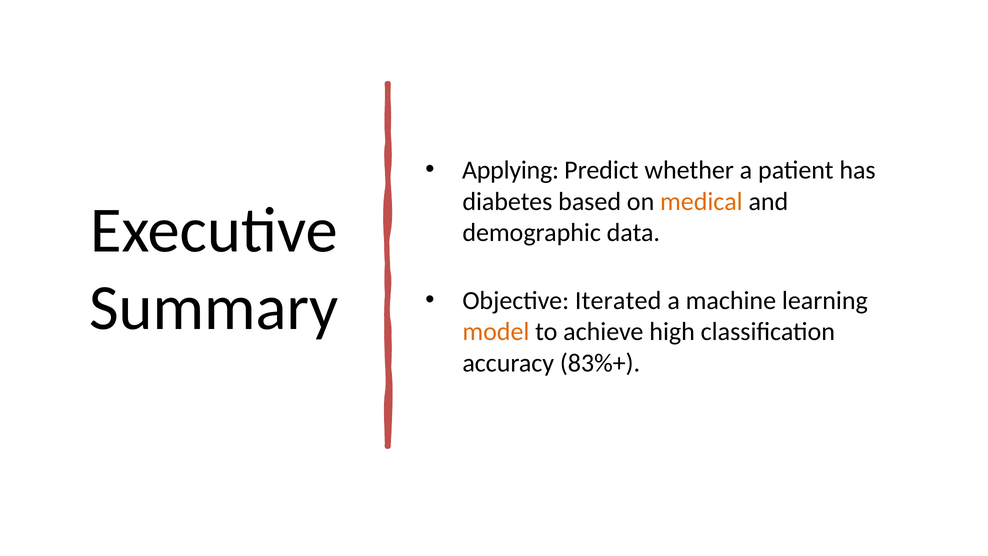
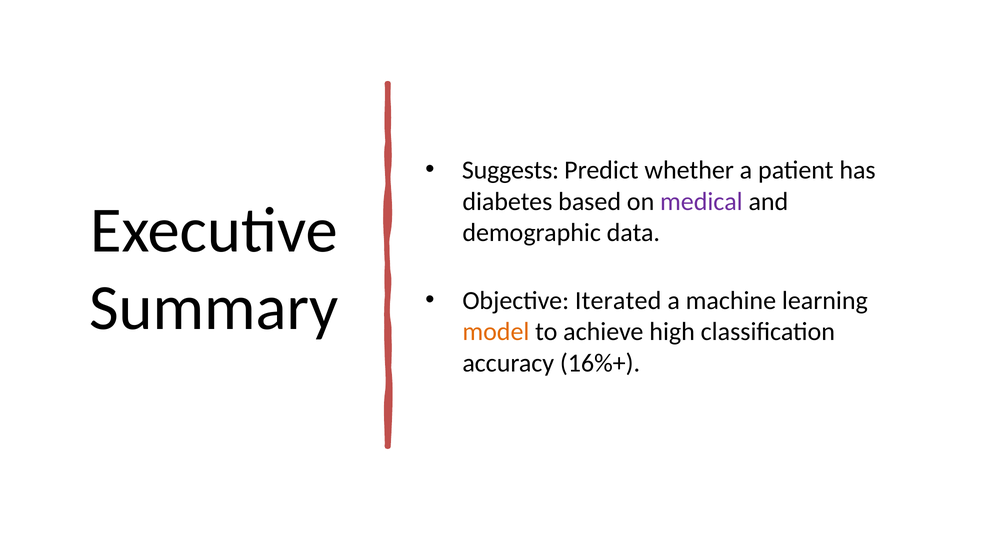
Applying: Applying -> Suggests
medical colour: orange -> purple
83%+: 83%+ -> 16%+
